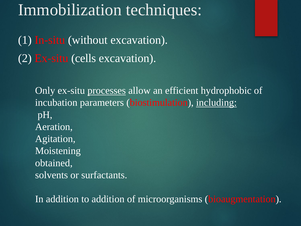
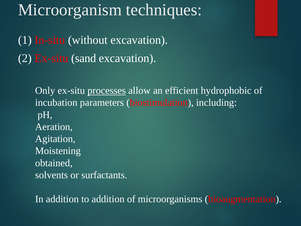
Immobilization: Immobilization -> Microorganism
cells: cells -> sand
including underline: present -> none
